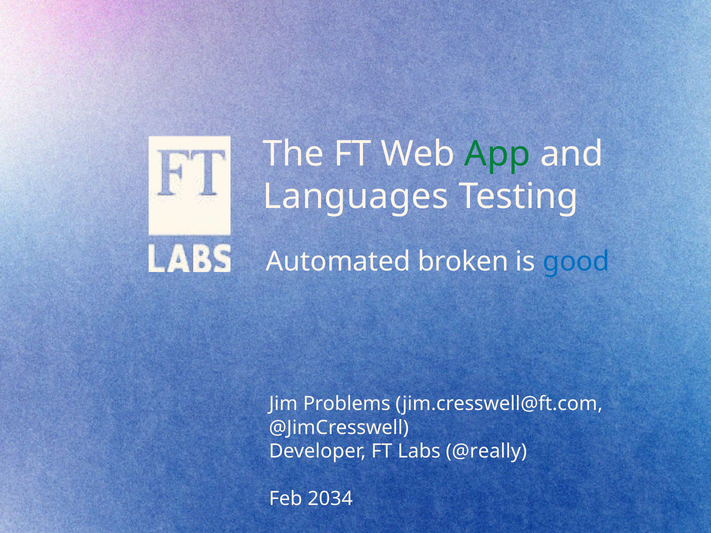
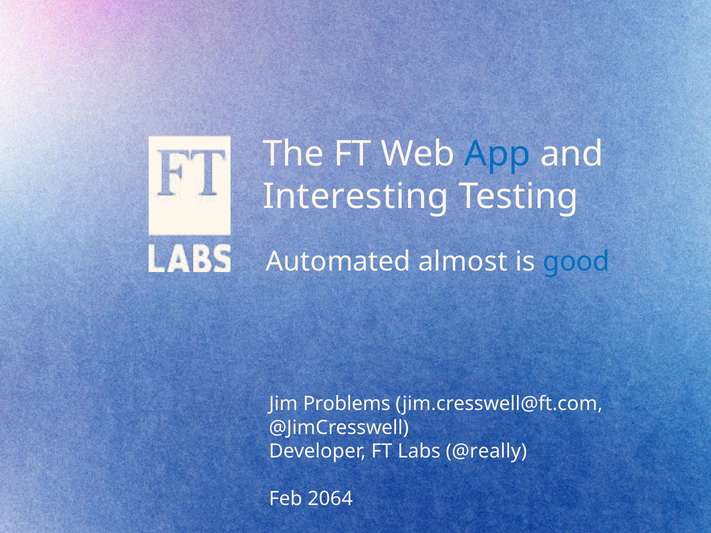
App colour: green -> blue
Languages: Languages -> Interesting
broken: broken -> almost
2034: 2034 -> 2064
